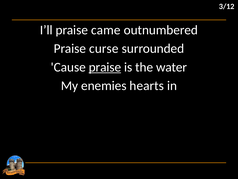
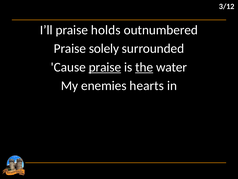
came: came -> holds
curse: curse -> solely
the underline: none -> present
